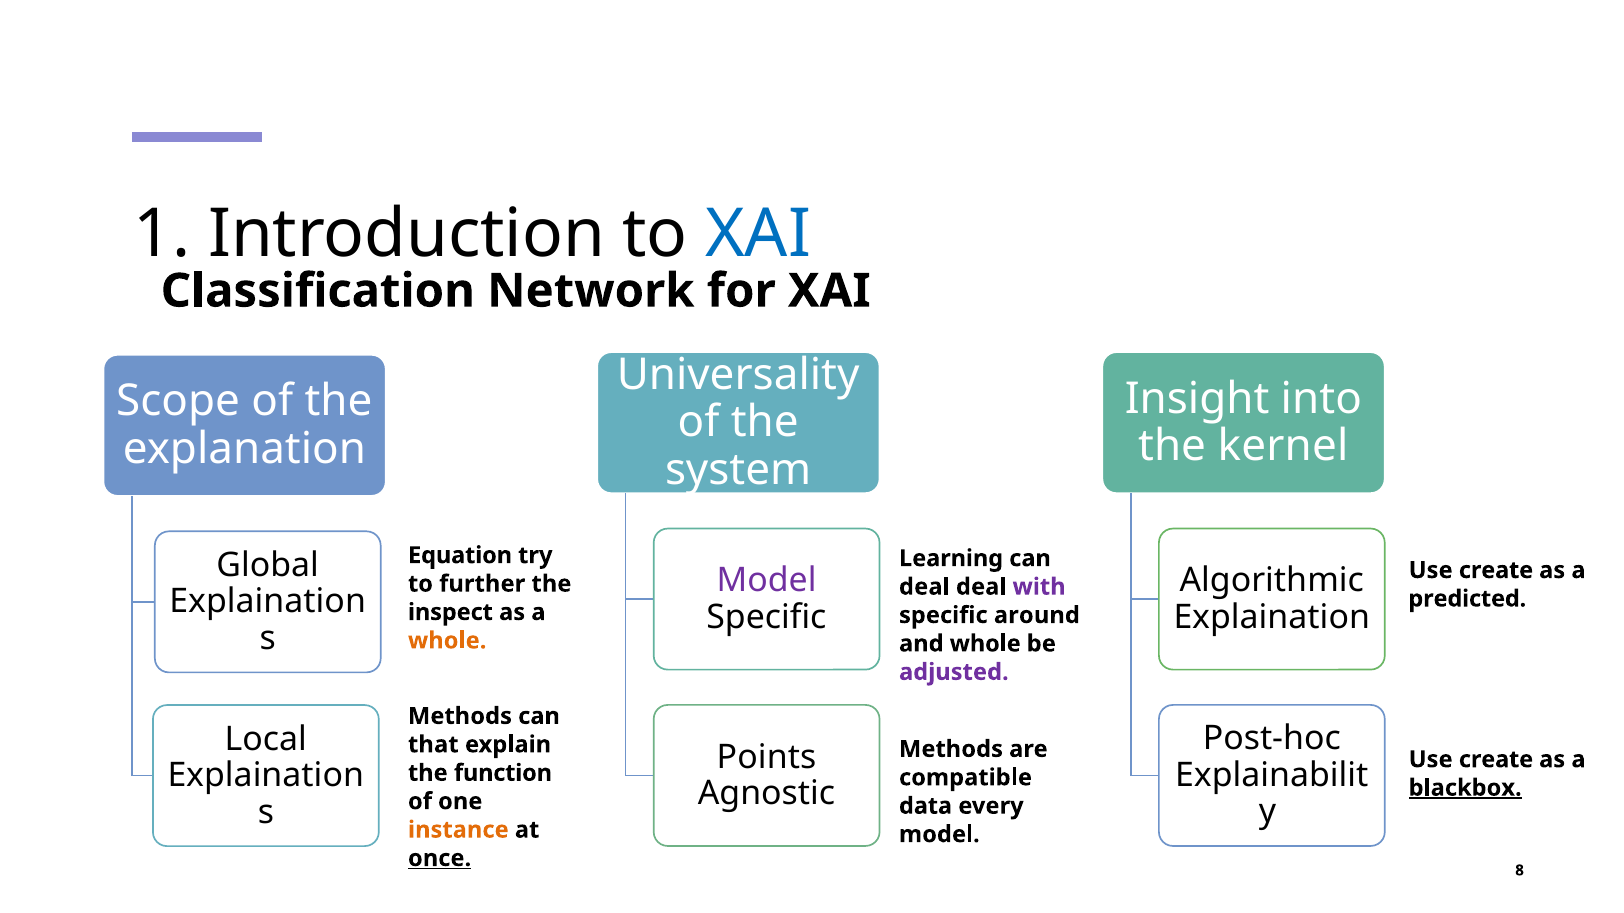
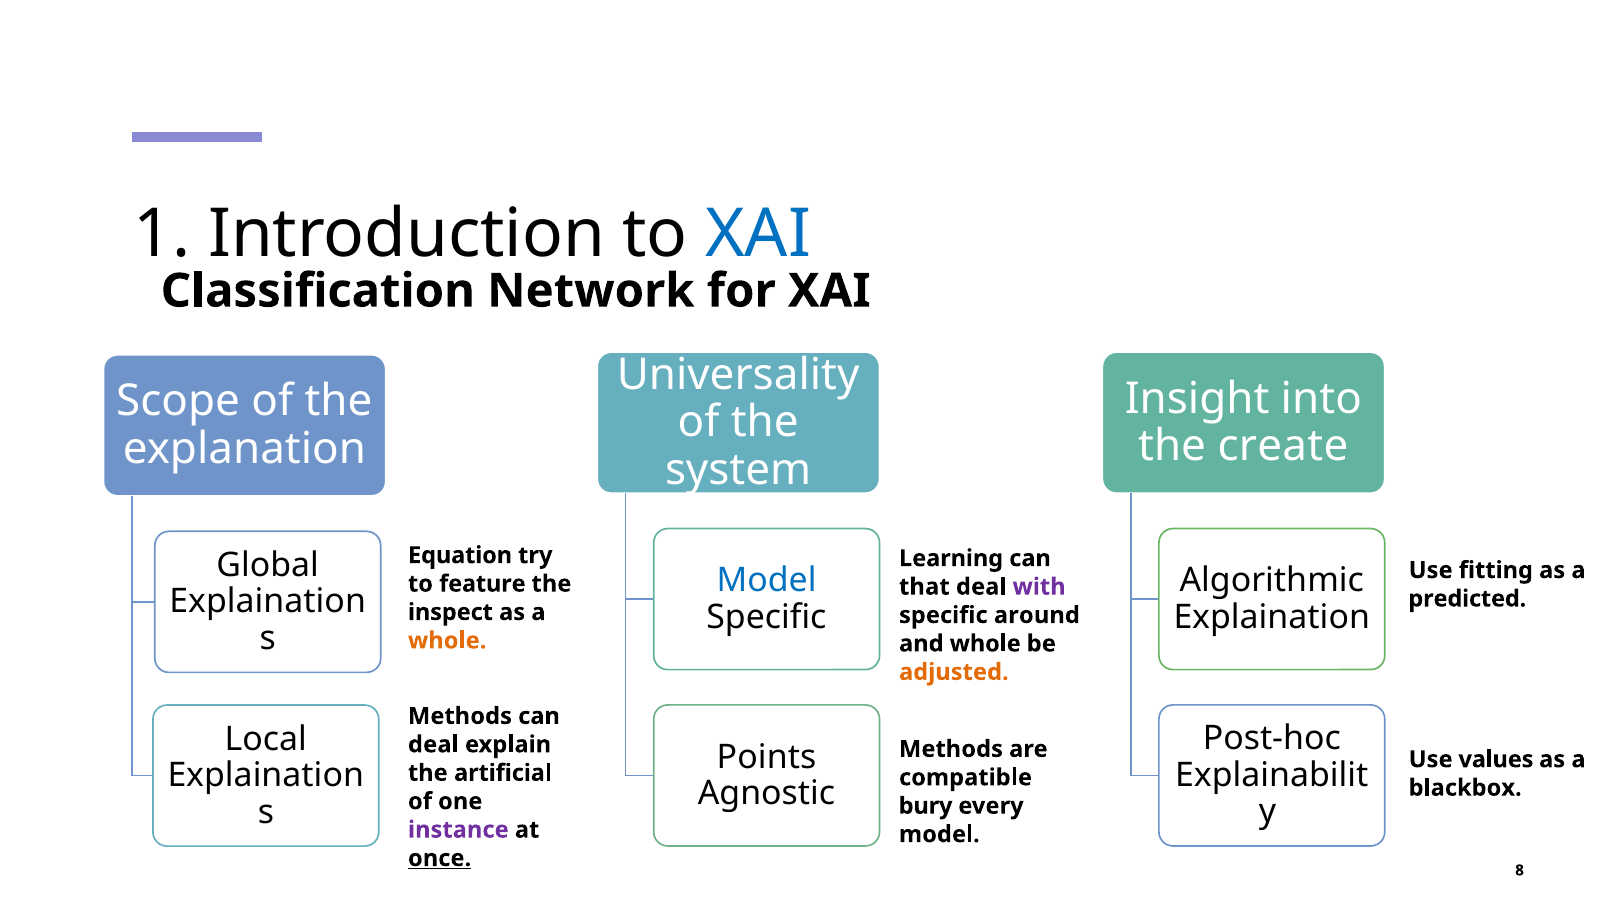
kernel: kernel -> create
create at (1496, 571): create -> fitting
Model at (767, 581) colour: purple -> blue
further: further -> feature
deal at (924, 587): deal -> that
adjusted colour: purple -> orange
that at (433, 745): that -> deal
create at (1496, 760): create -> values
function: function -> artificial
blackbox underline: present -> none
data: data -> bury
instance colour: orange -> purple
